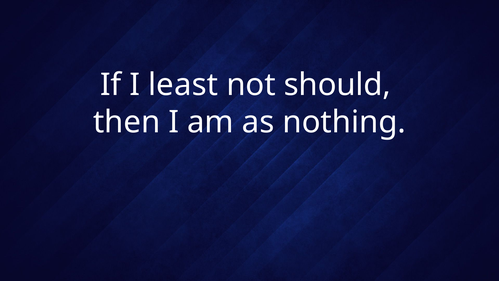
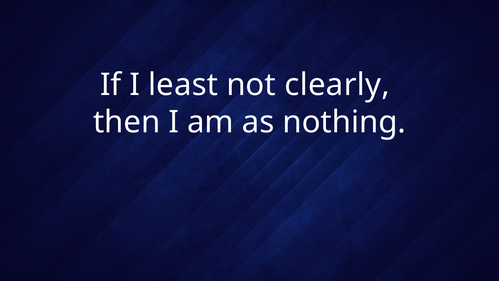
should: should -> clearly
